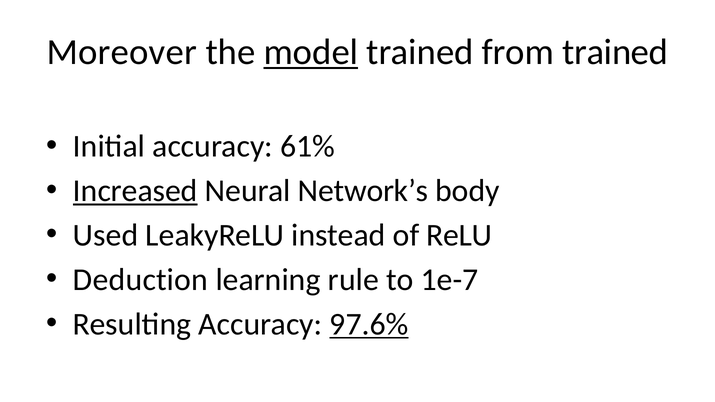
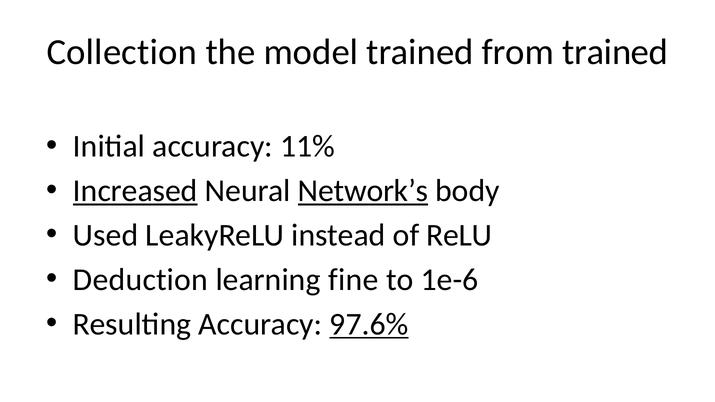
Moreover: Moreover -> Collection
model underline: present -> none
61%: 61% -> 11%
Network’s underline: none -> present
rule: rule -> fine
1e-7: 1e-7 -> 1e-6
